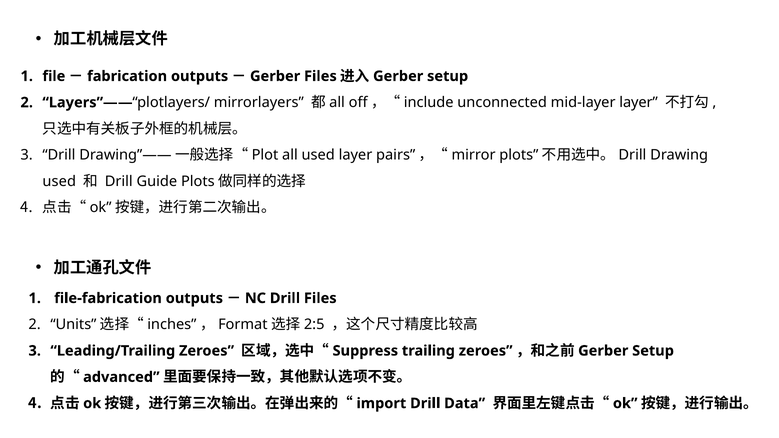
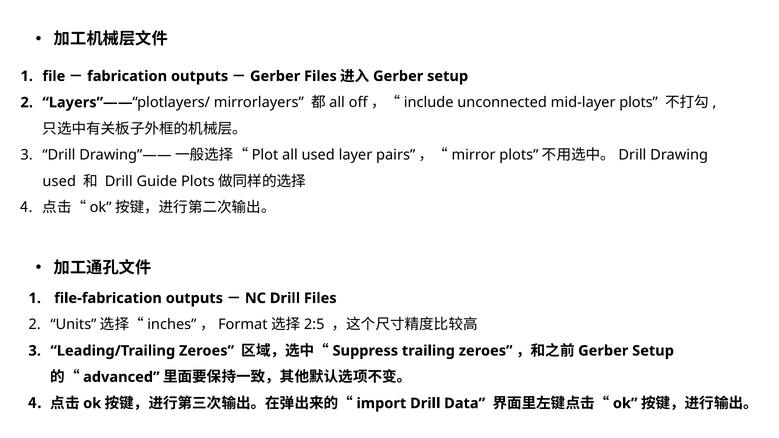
mid-layer layer: layer -> plots
